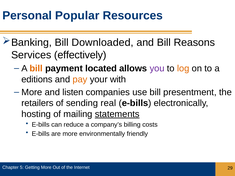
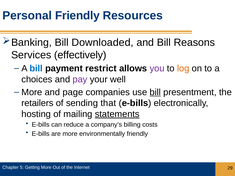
Personal Popular: Popular -> Friendly
bill at (36, 69) colour: orange -> blue
located: located -> restrict
editions: editions -> choices
pay colour: orange -> purple
with: with -> well
listen: listen -> page
bill at (155, 92) underline: none -> present
real: real -> that
